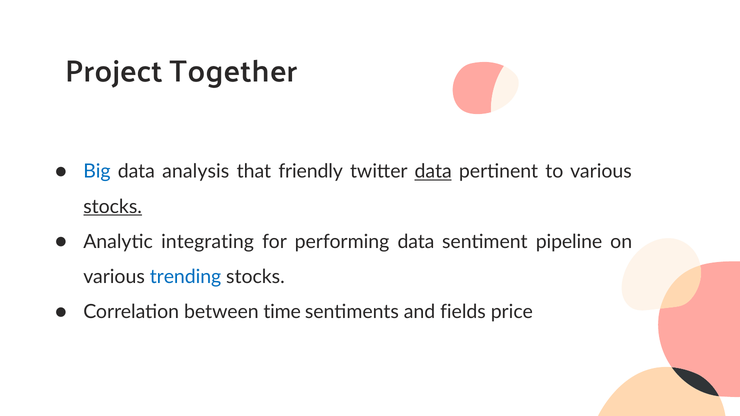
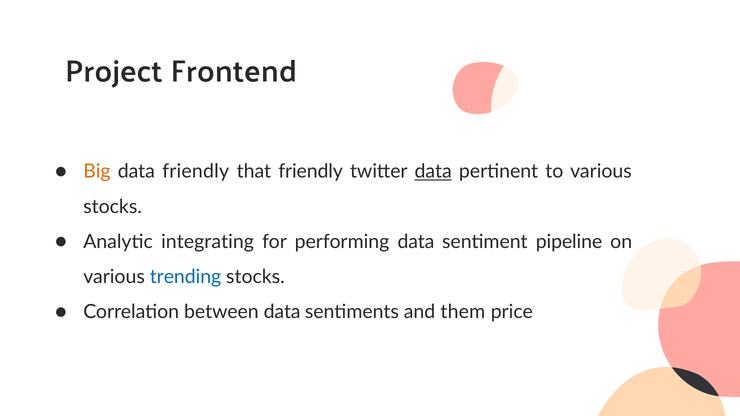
Together: Together -> Frontend
Big colour: blue -> orange
data analysis: analysis -> friendly
stocks at (113, 207) underline: present -> none
between time: time -> data
fields: fields -> them
